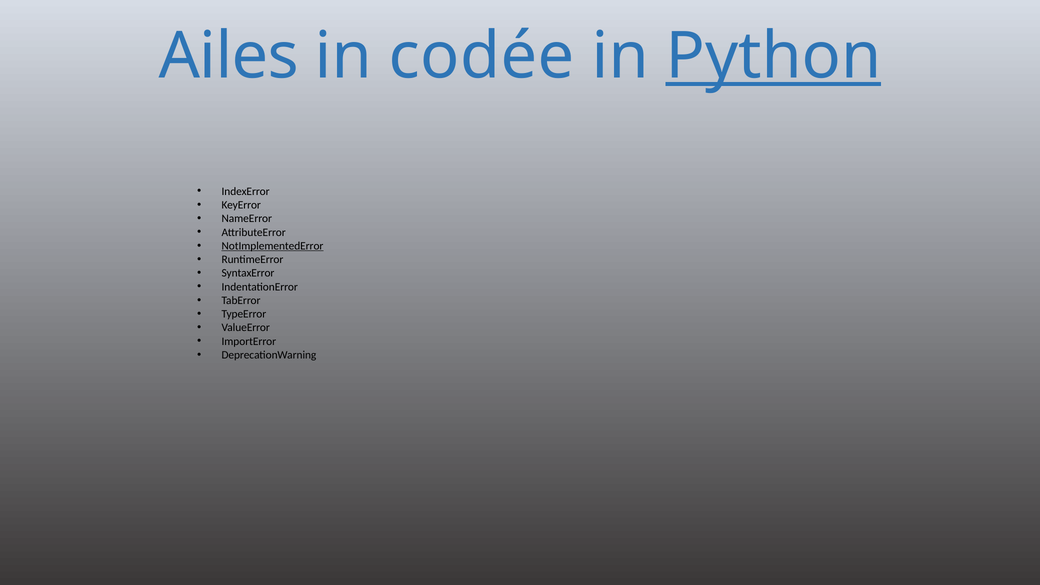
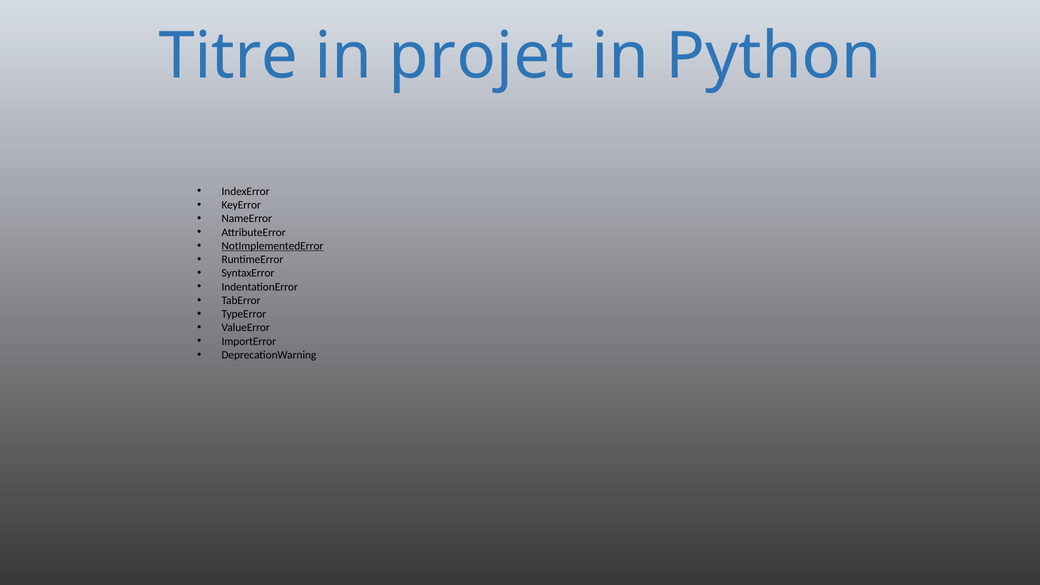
Ailes: Ailes -> Titre
codée: codée -> projet
Python underline: present -> none
